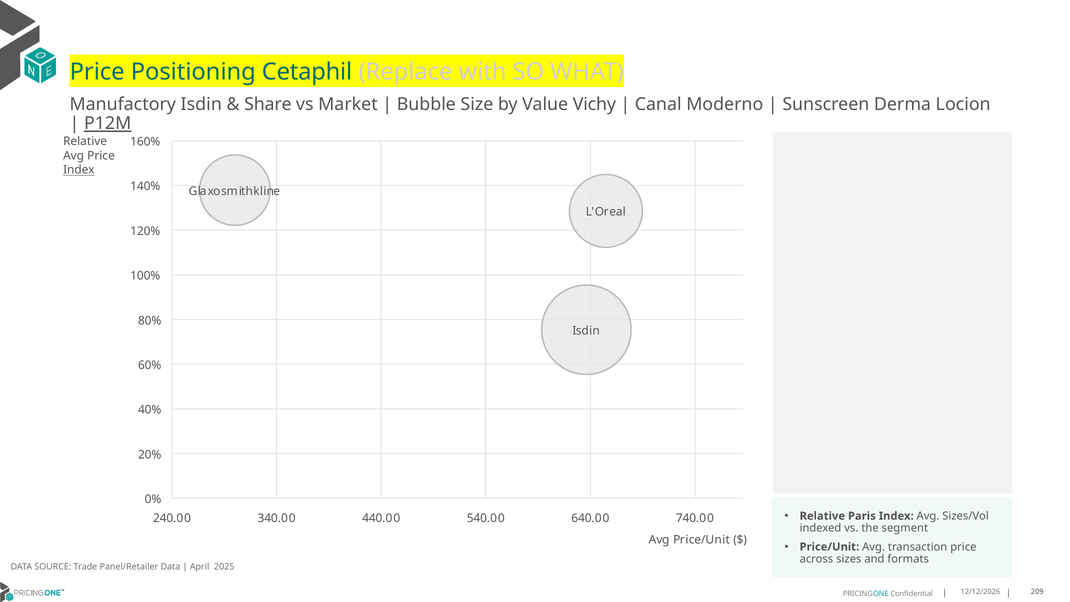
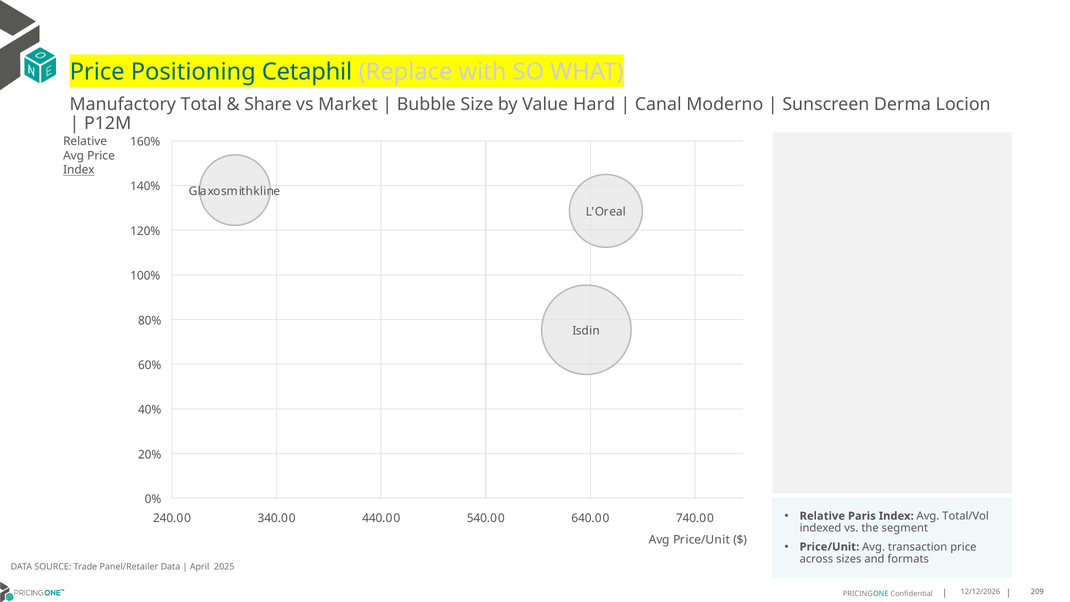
Manufactory Isdin: Isdin -> Total
Vichy: Vichy -> Hard
P12M underline: present -> none
Sizes/Vol: Sizes/Vol -> Total/Vol
